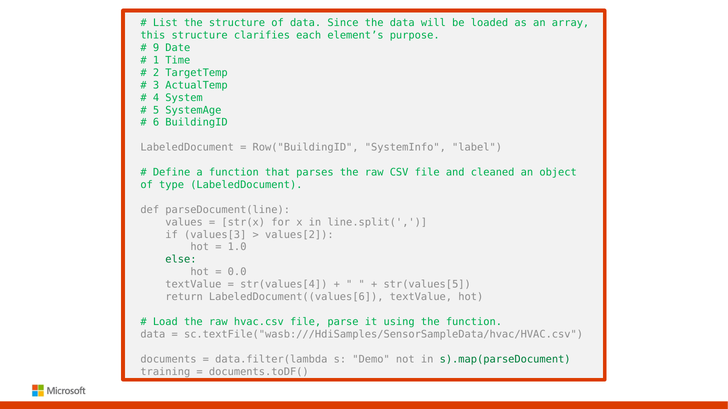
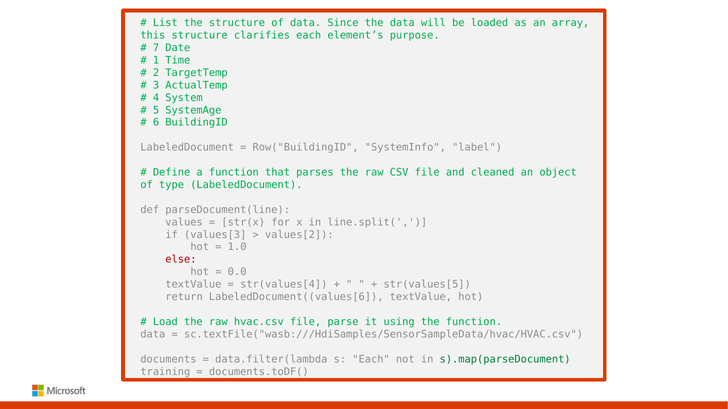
9: 9 -> 7
else colour: green -> red
s Demo: Demo -> Each
